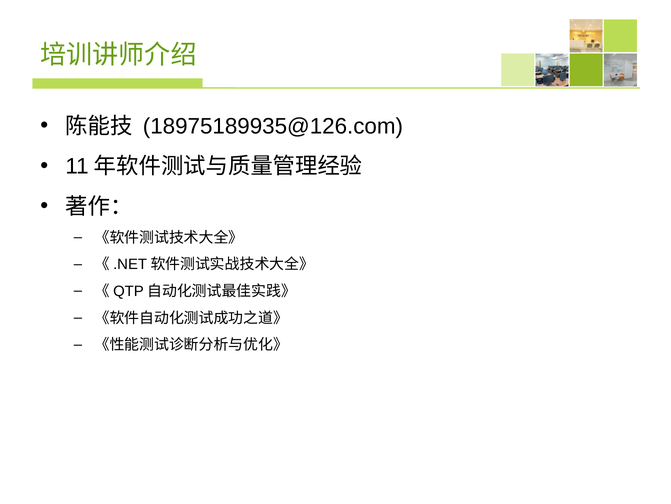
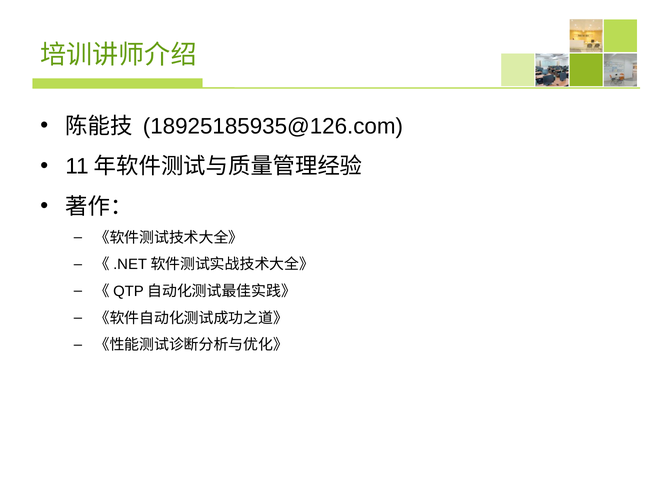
18975189935@126.com: 18975189935@126.com -> 18925185935@126.com
